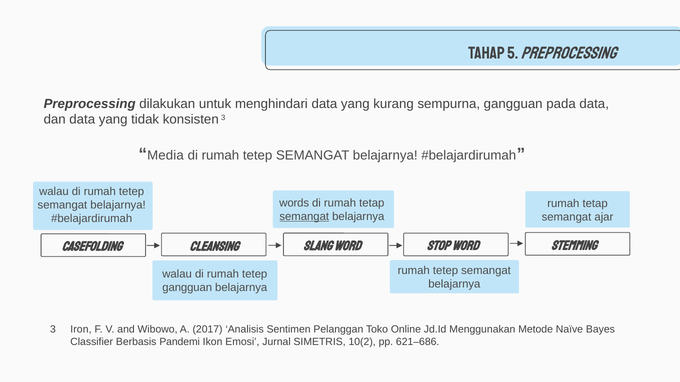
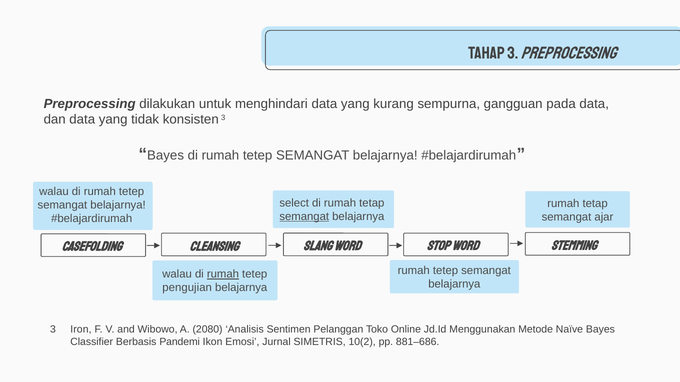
Tahap 5: 5 -> 3
Media at (165, 155): Media -> Bayes
words: words -> select
rumah at (223, 274) underline: none -> present
gangguan at (187, 288): gangguan -> pengujian
2017: 2017 -> 2080
621–686: 621–686 -> 881–686
